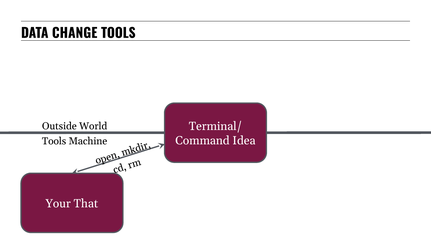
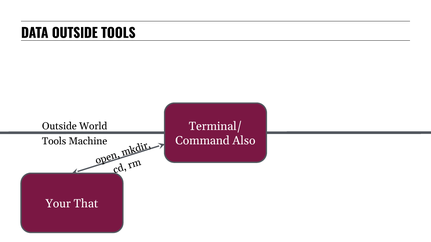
DATA CHANGE: CHANGE -> OUTSIDE
Idea: Idea -> Also
